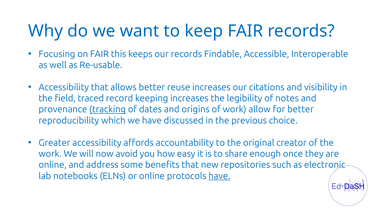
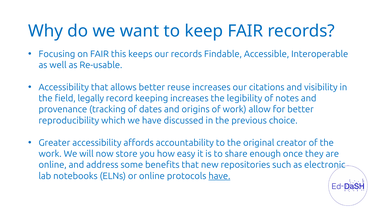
traced: traced -> legally
tracking underline: present -> none
avoid: avoid -> store
